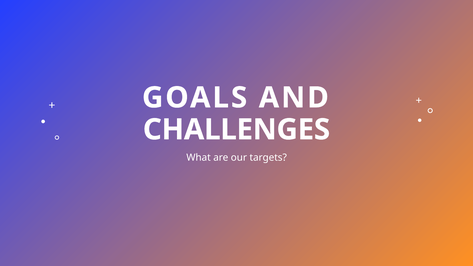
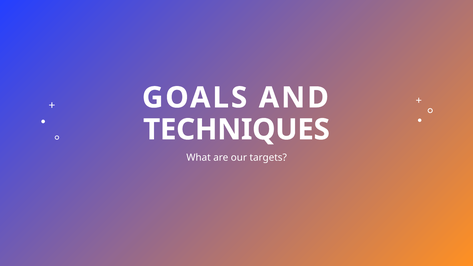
CHALLENGES: CHALLENGES -> TECHNIQUES
